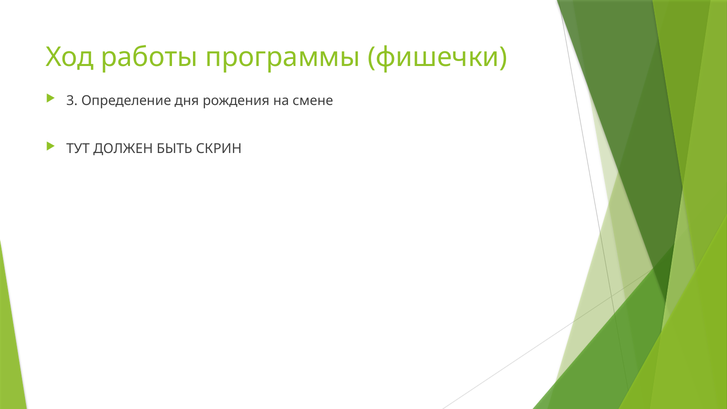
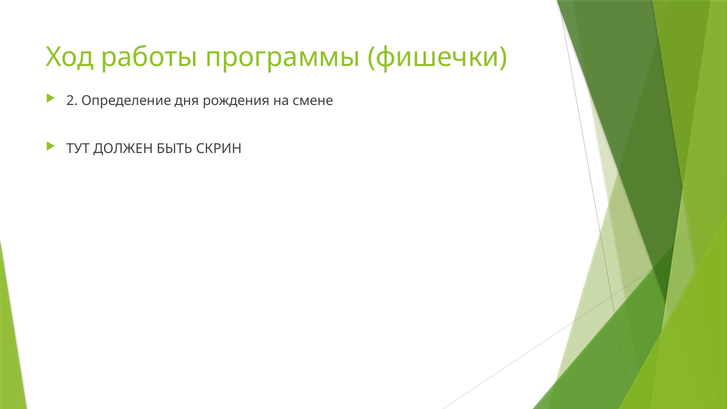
3: 3 -> 2
